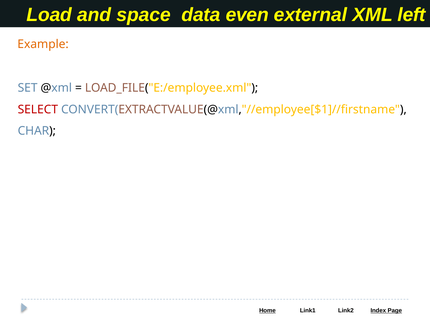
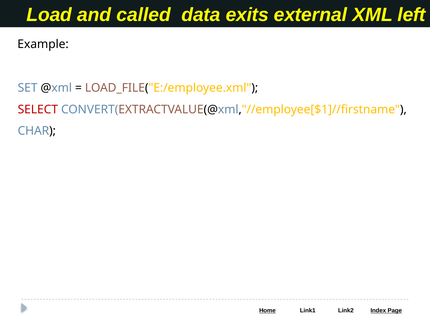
space: space -> called
even: even -> exits
Example colour: orange -> black
